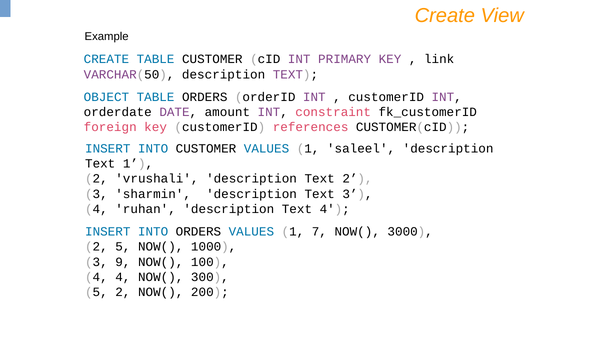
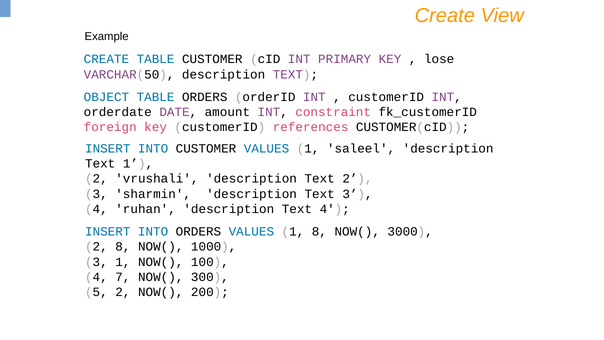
link: link -> lose
1 7: 7 -> 8
2 5: 5 -> 8
3 9: 9 -> 1
4 4: 4 -> 7
